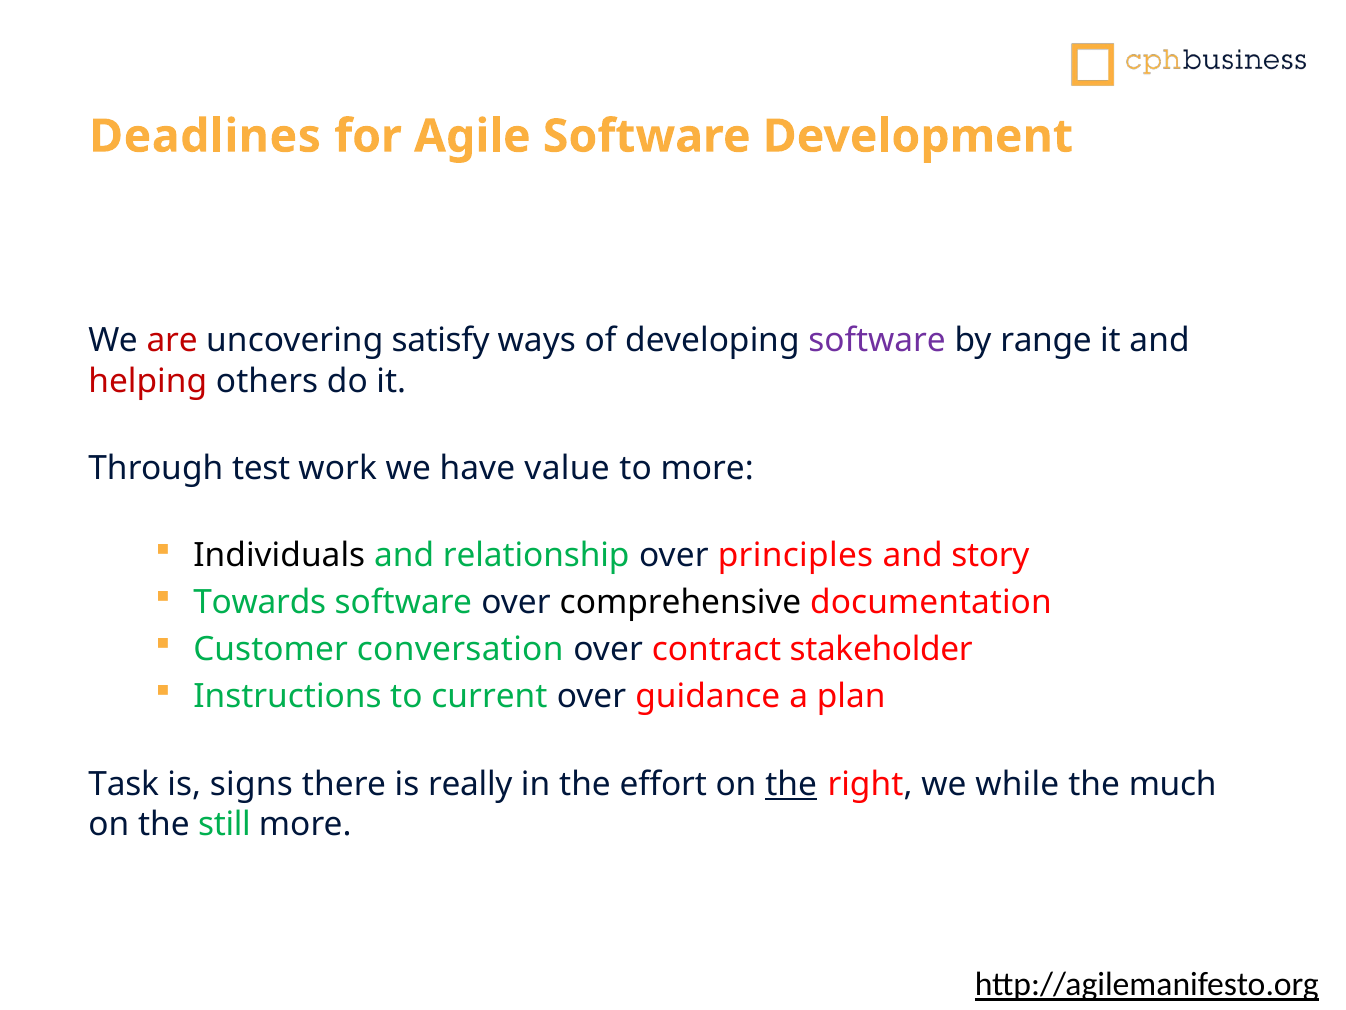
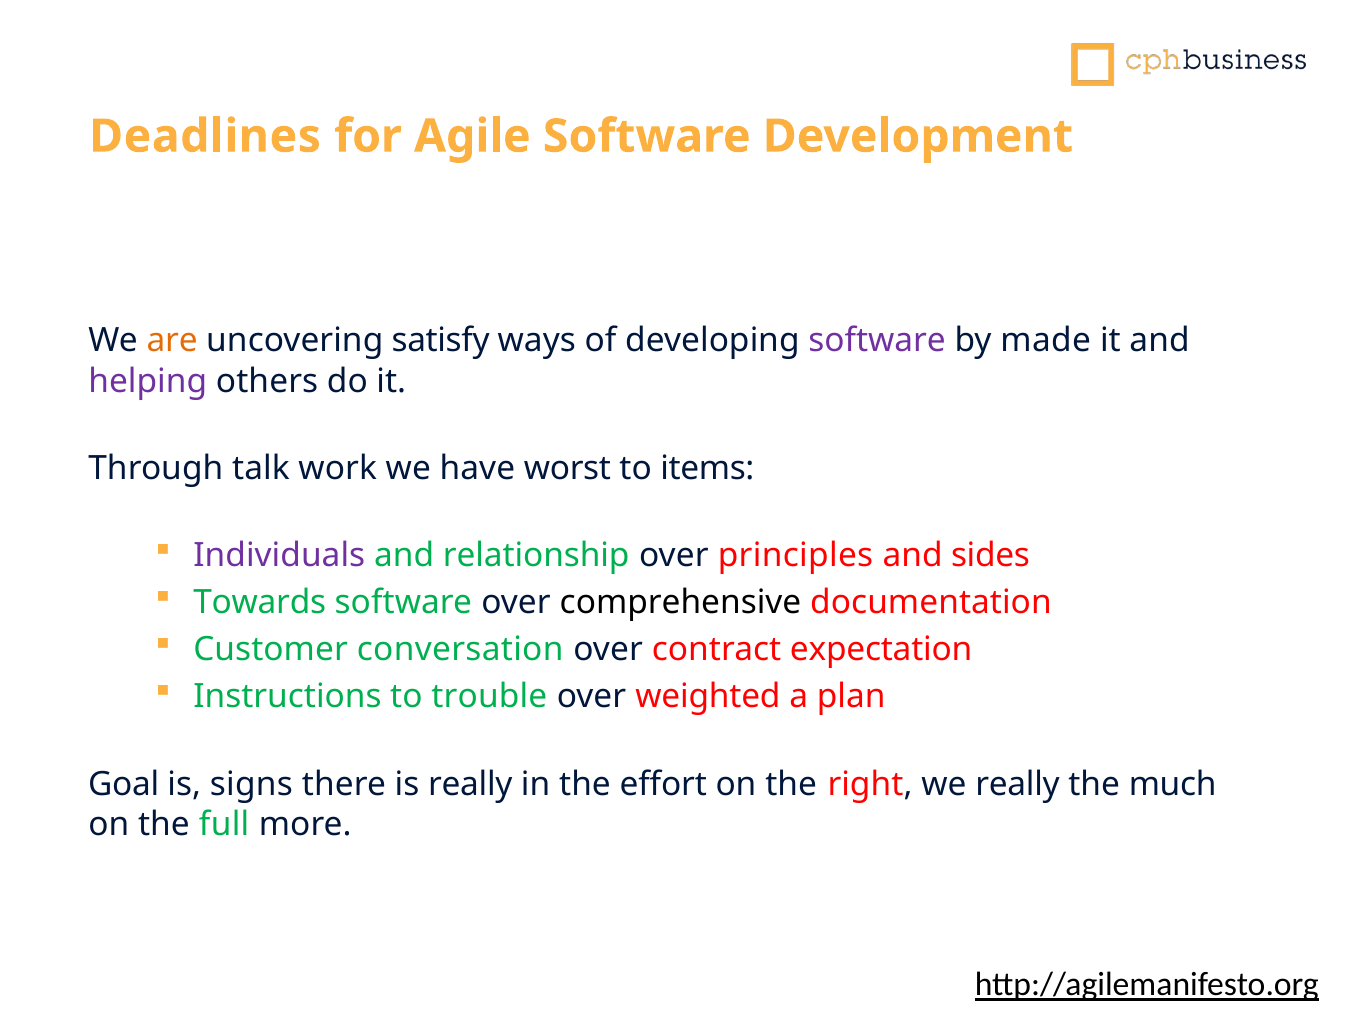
are colour: red -> orange
range: range -> made
helping colour: red -> purple
test: test -> talk
value: value -> worst
to more: more -> items
Individuals colour: black -> purple
story: story -> sides
stakeholder: stakeholder -> expectation
current: current -> trouble
guidance: guidance -> weighted
Task: Task -> Goal
the at (791, 784) underline: present -> none
we while: while -> really
still: still -> full
